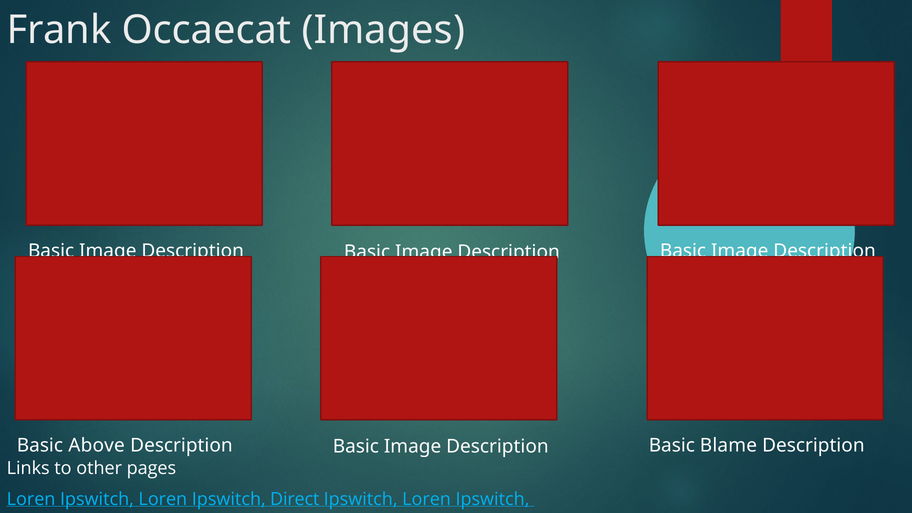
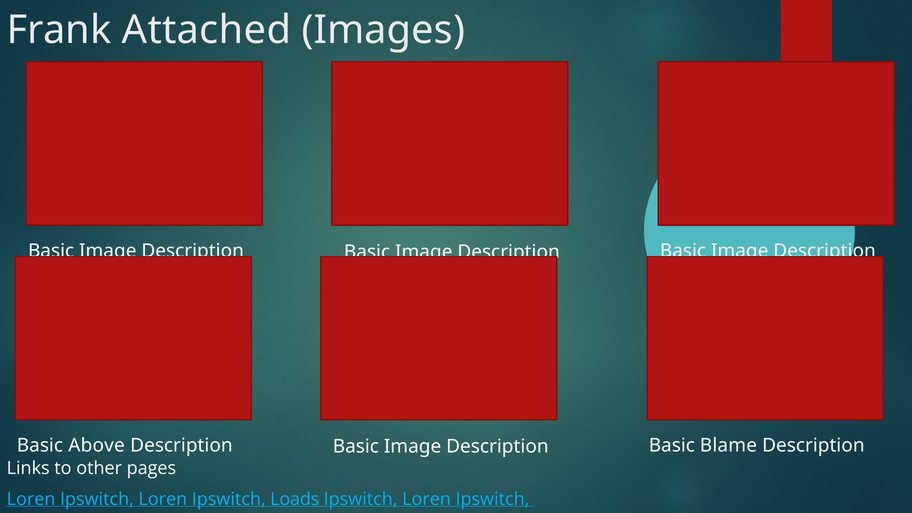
Occaecat: Occaecat -> Attached
Direct: Direct -> Loads
